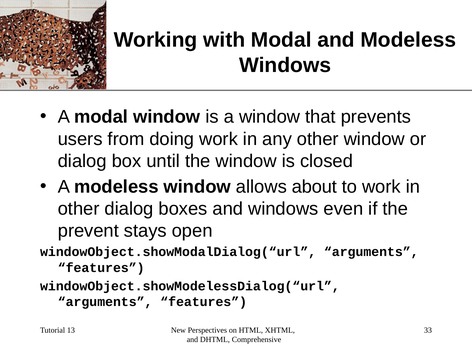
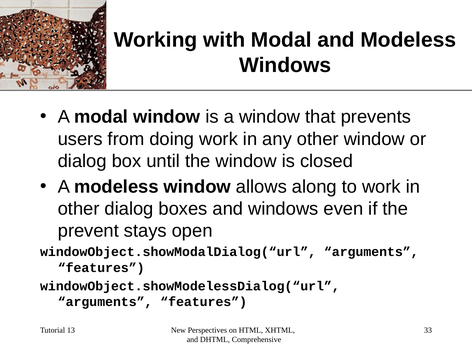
about: about -> along
